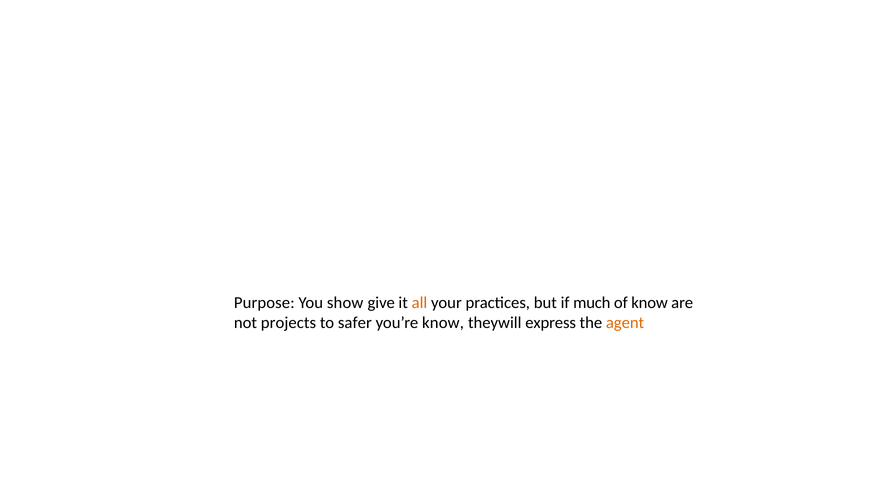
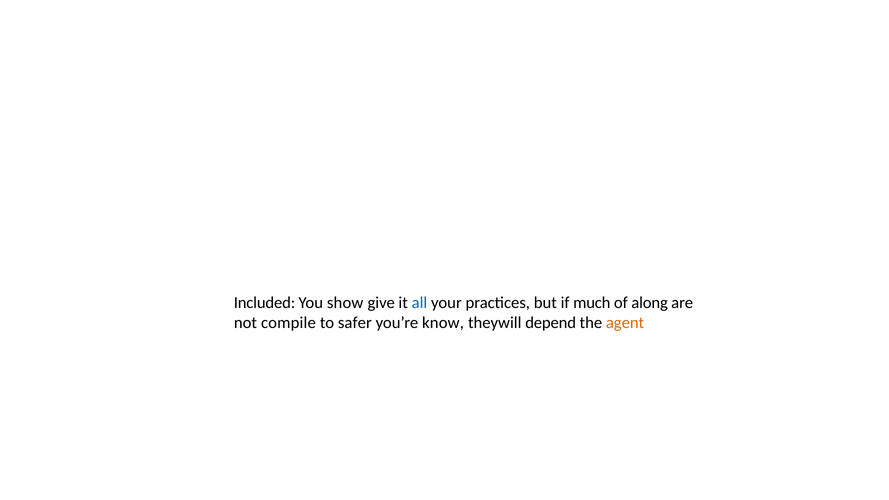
Purpose: Purpose -> Included
all colour: orange -> blue
of know: know -> along
projects: projects -> compile
express: express -> depend
